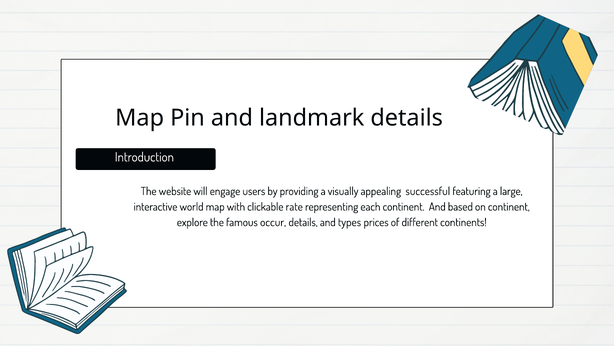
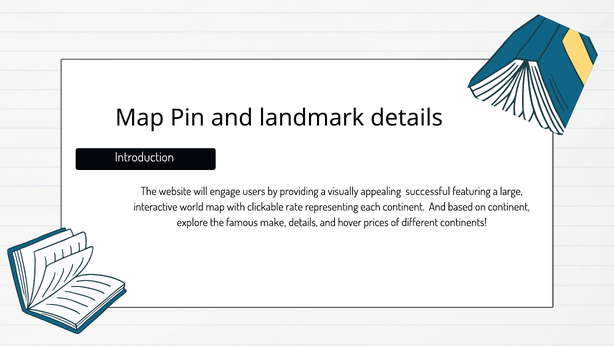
occur: occur -> make
types: types -> hover
